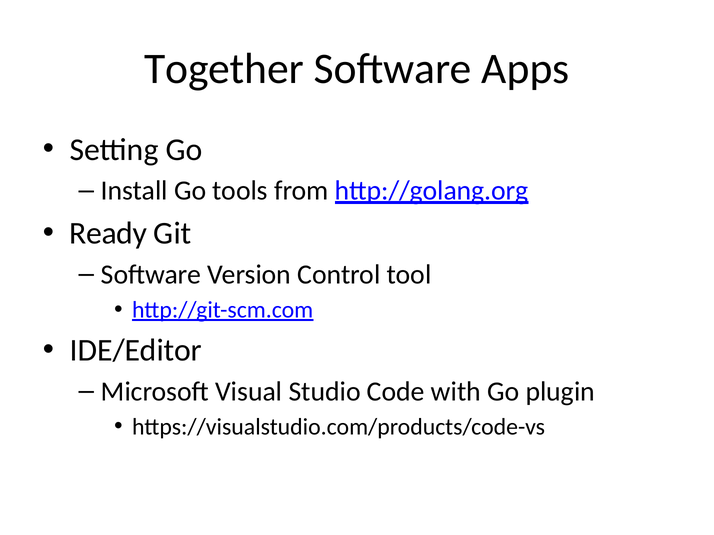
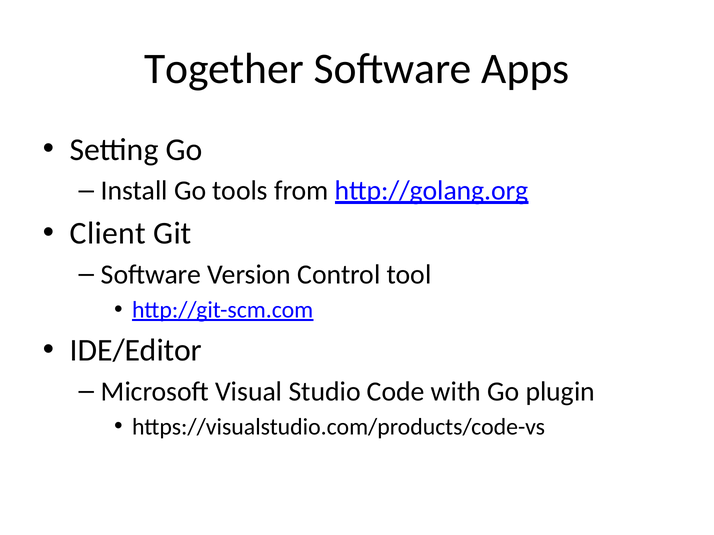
Ready: Ready -> Client
